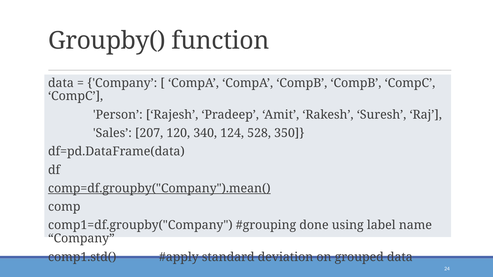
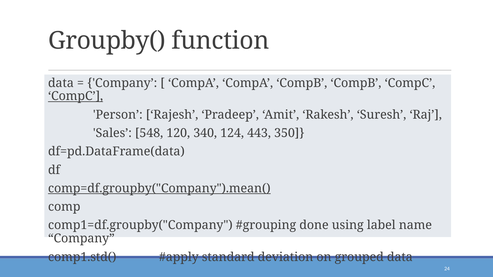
CompC at (76, 96) underline: none -> present
207: 207 -> 548
528: 528 -> 443
